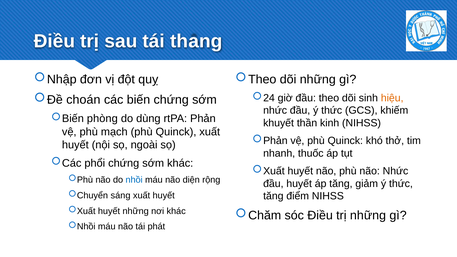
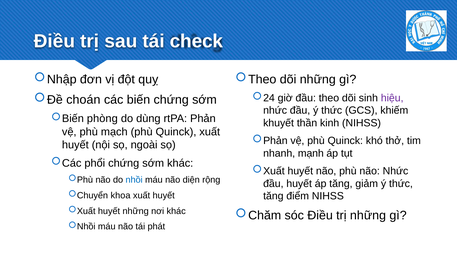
thang: thang -> check
hiệu colour: orange -> purple
thuốc: thuốc -> mạnh
sáng: sáng -> khoa
